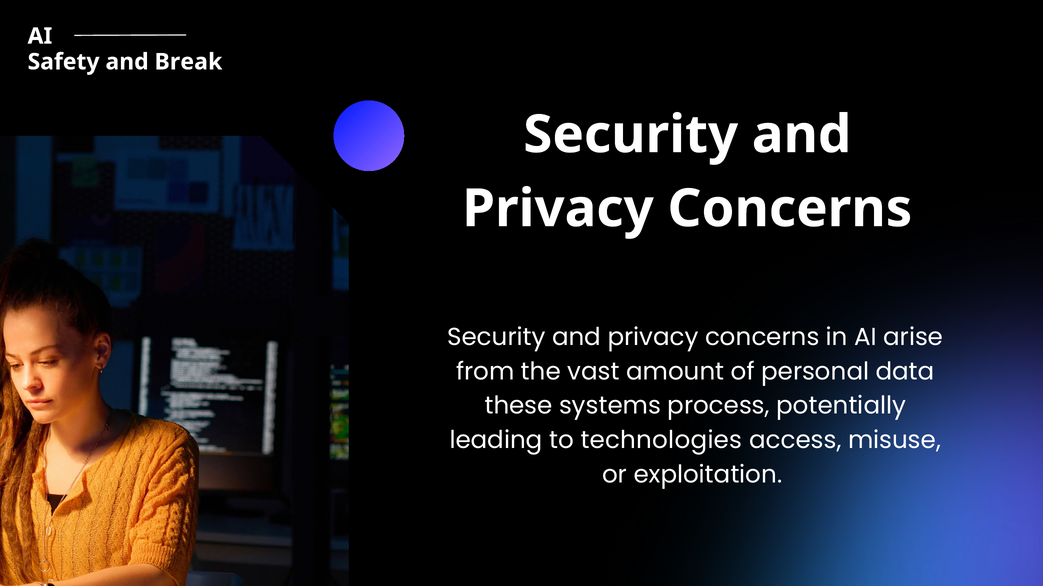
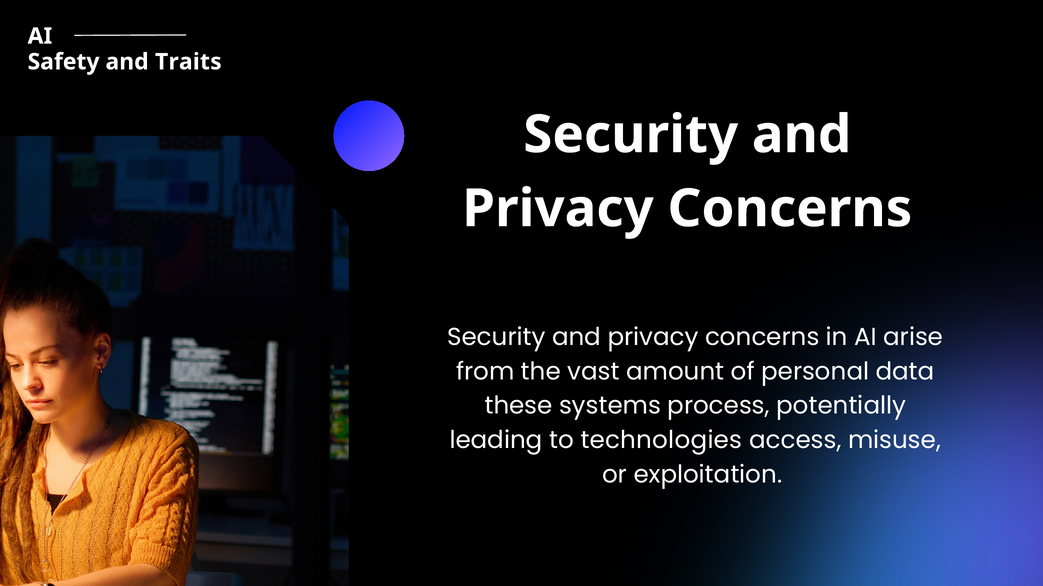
Break: Break -> Traits
